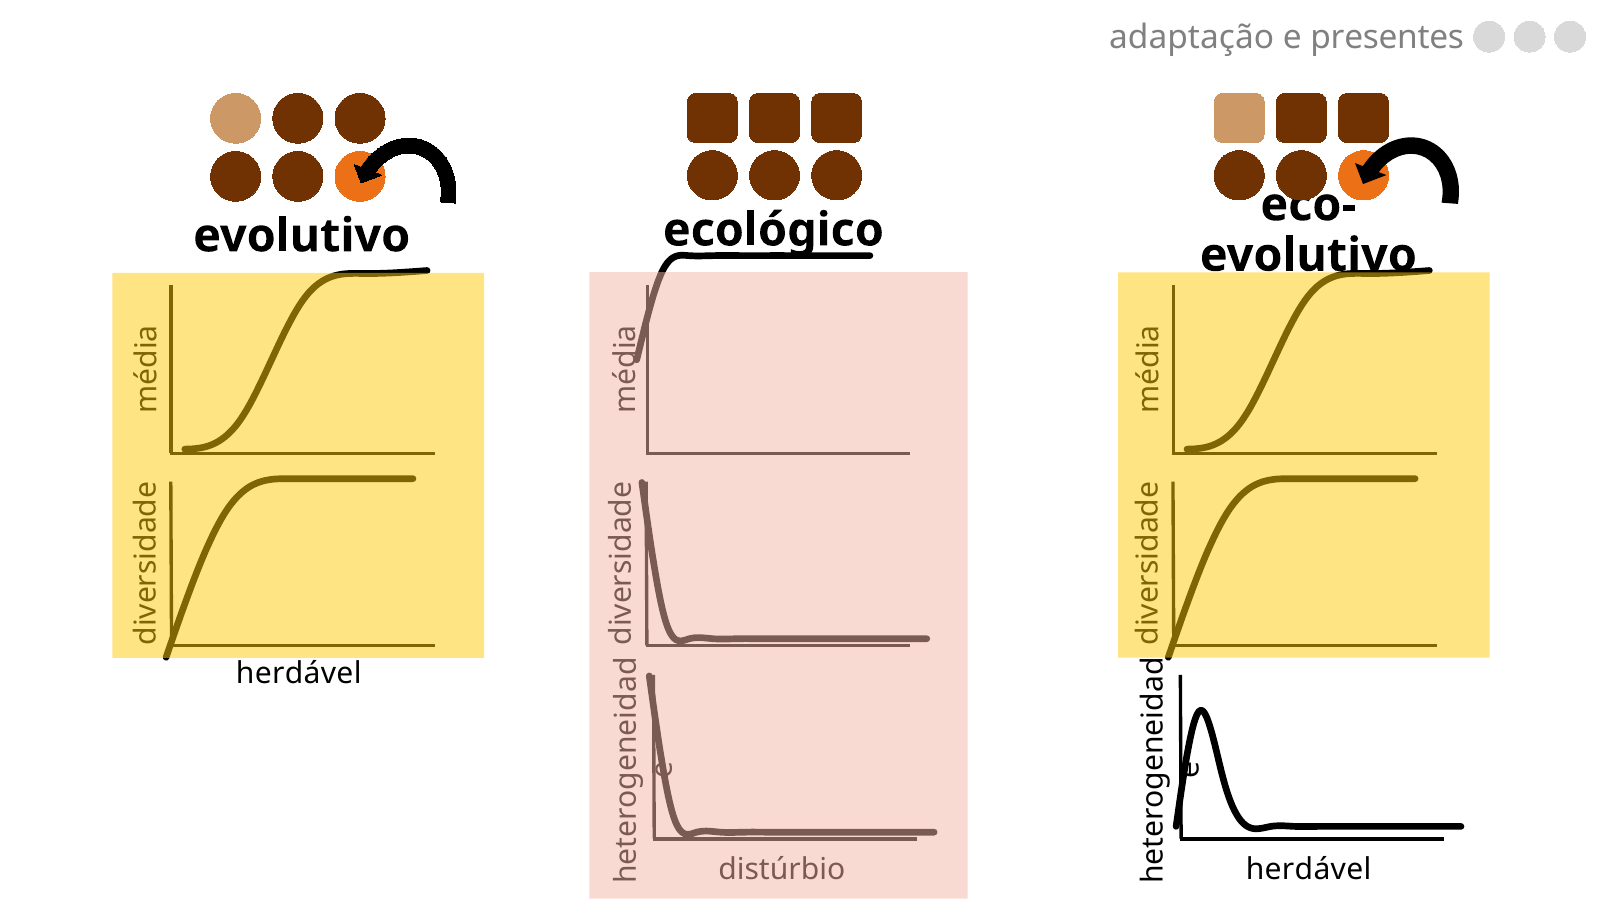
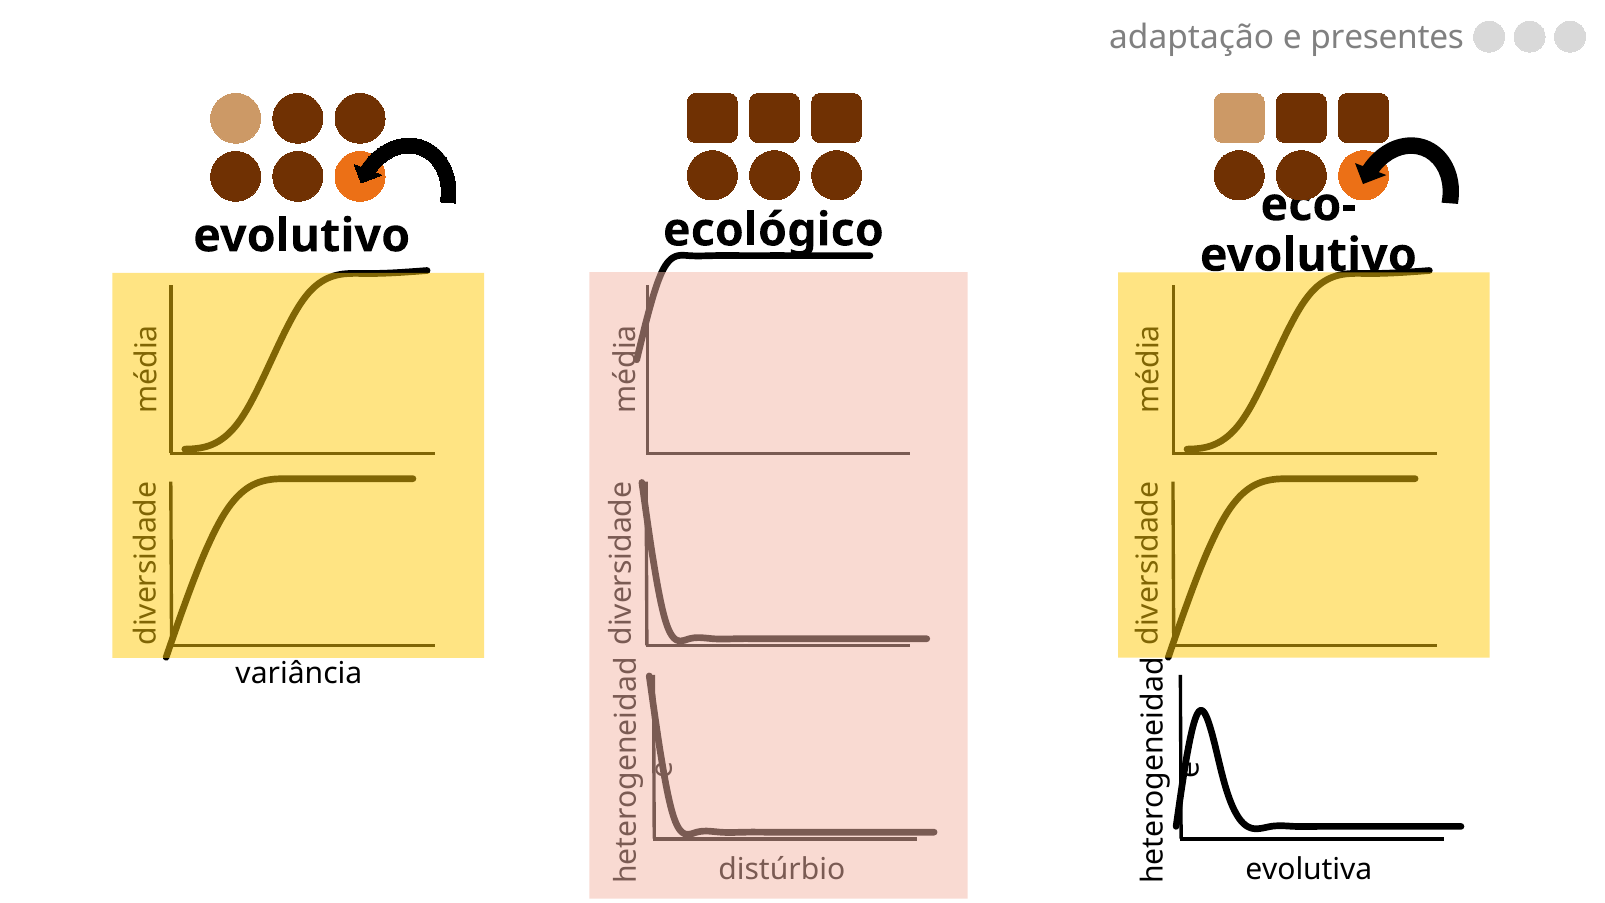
herdável at (299, 674): herdável -> variância
herdável at (1309, 869): herdável -> evolutiva
